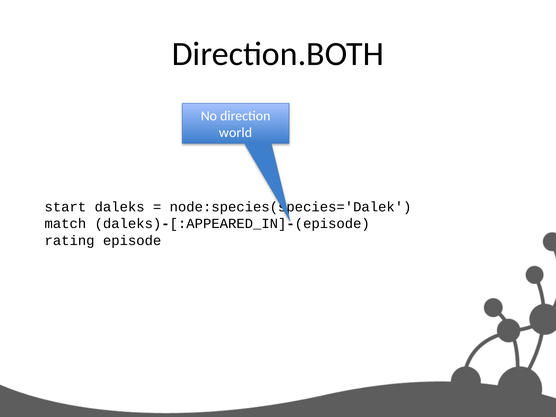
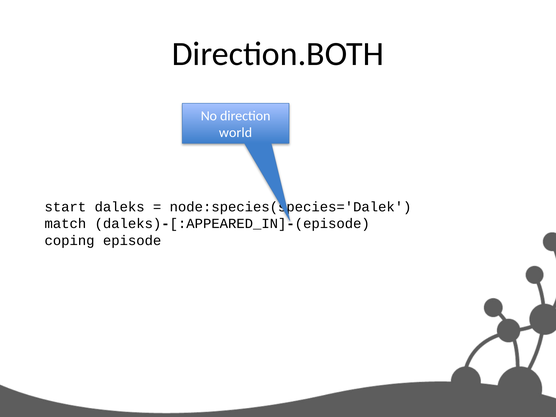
rating: rating -> coping
